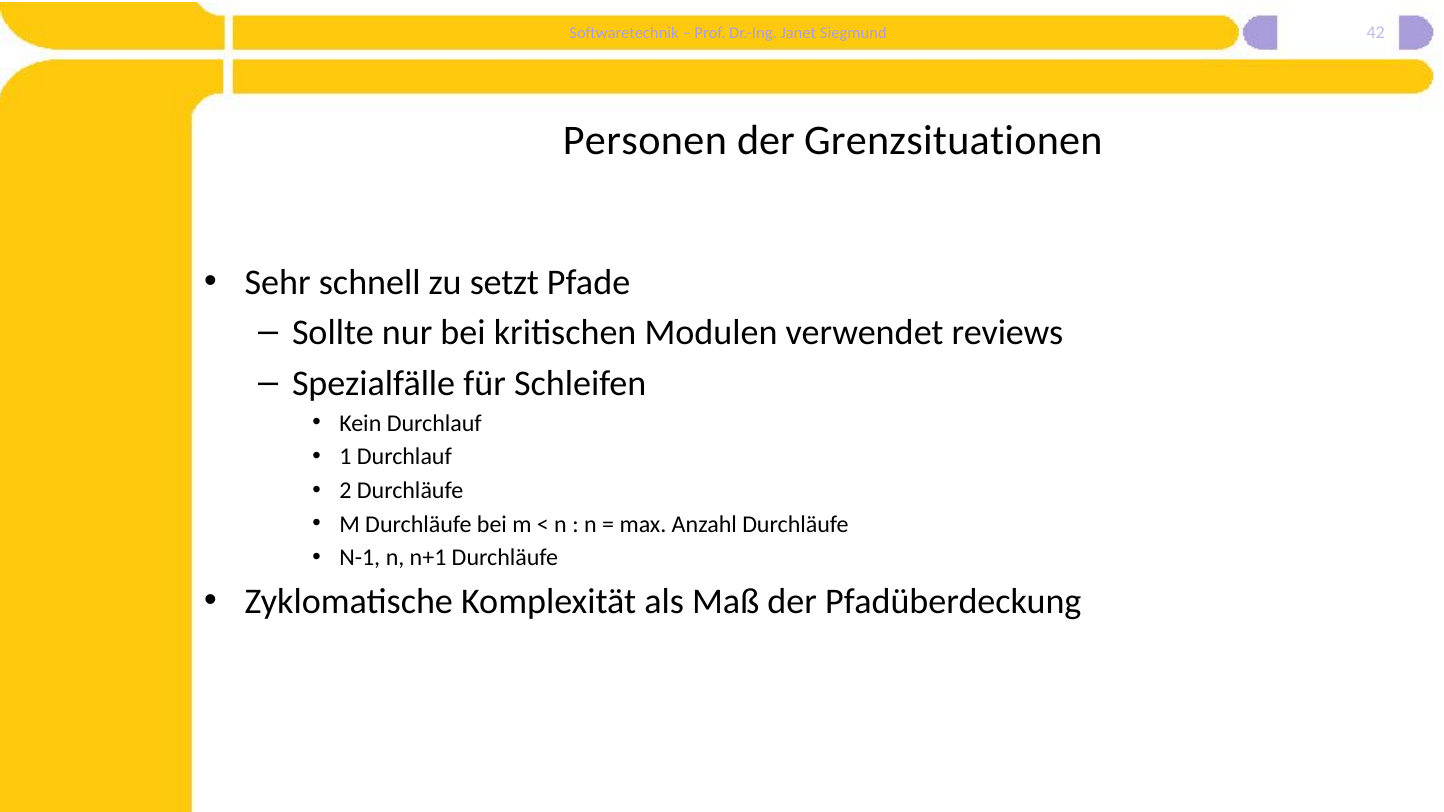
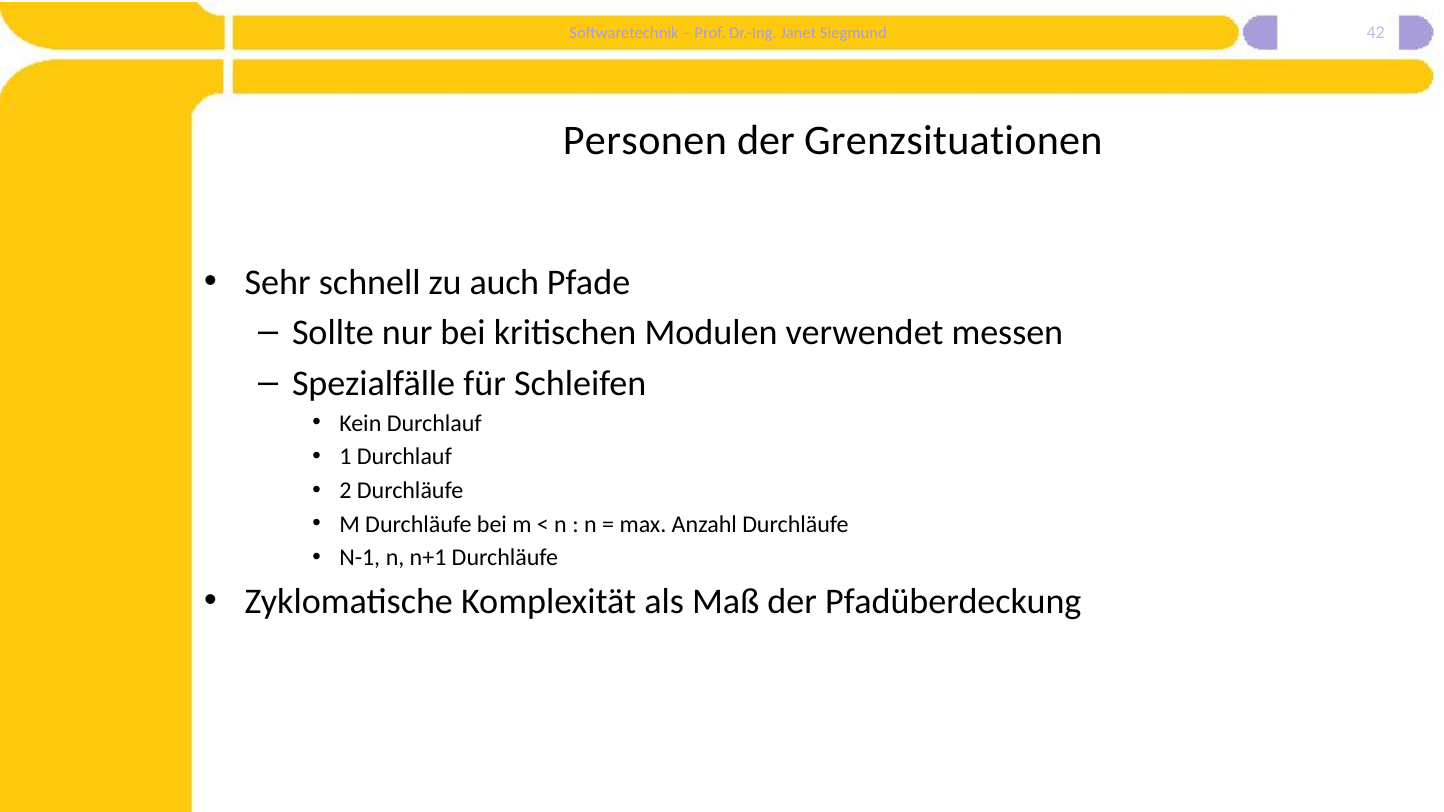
setzt: setzt -> auch
reviews: reviews -> messen
